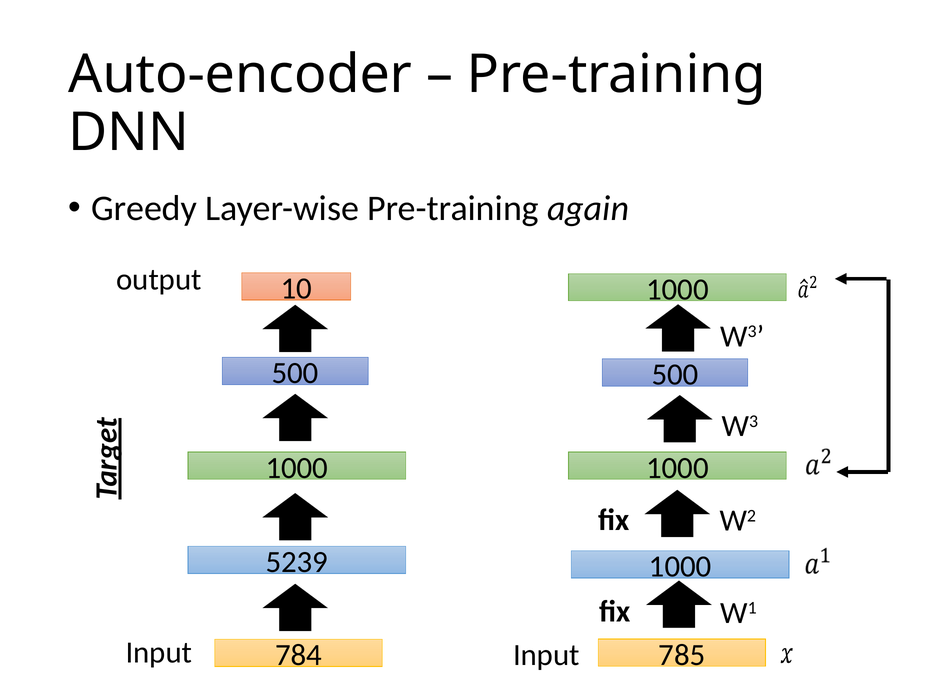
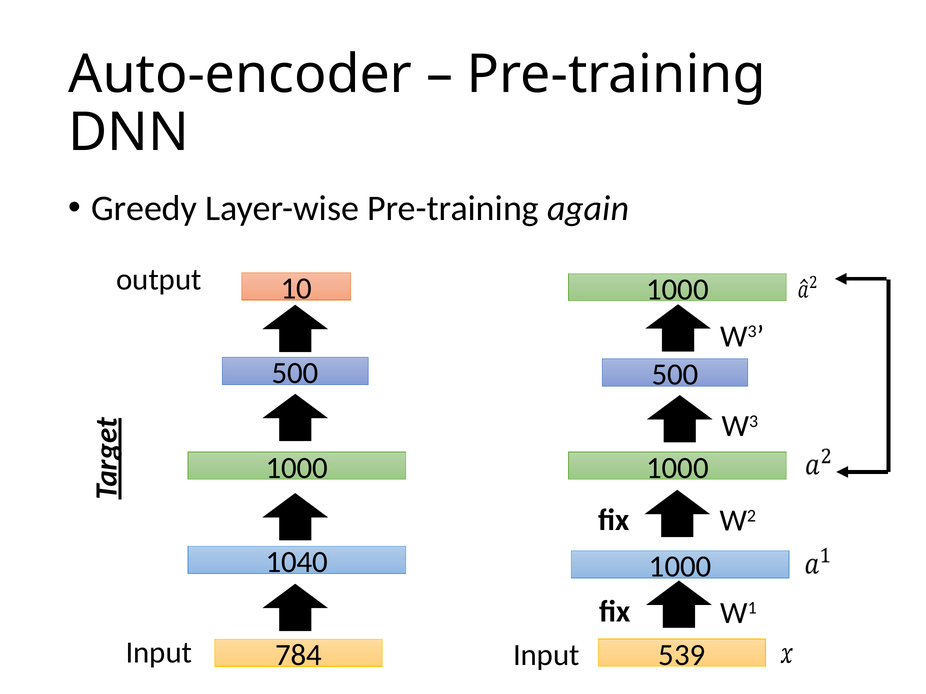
5239: 5239 -> 1040
785: 785 -> 539
